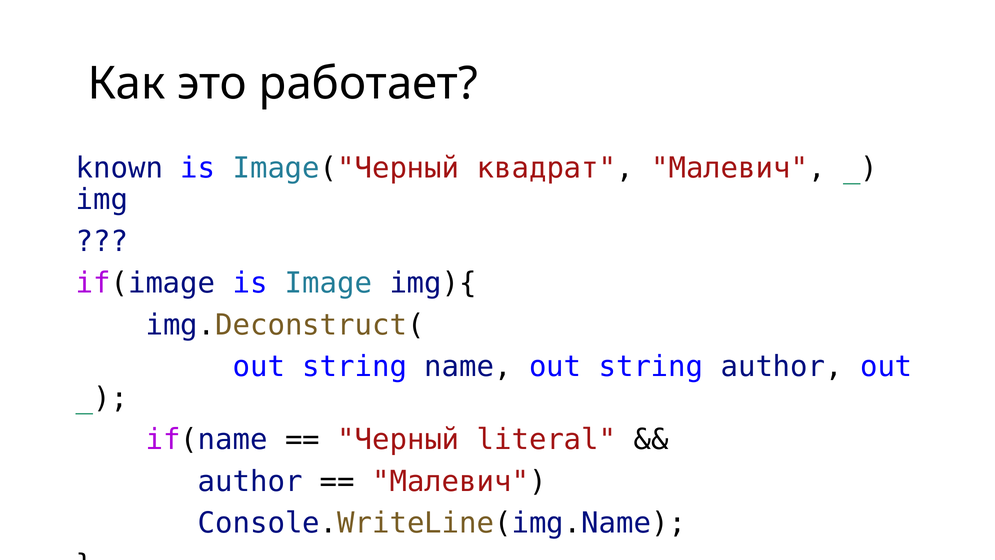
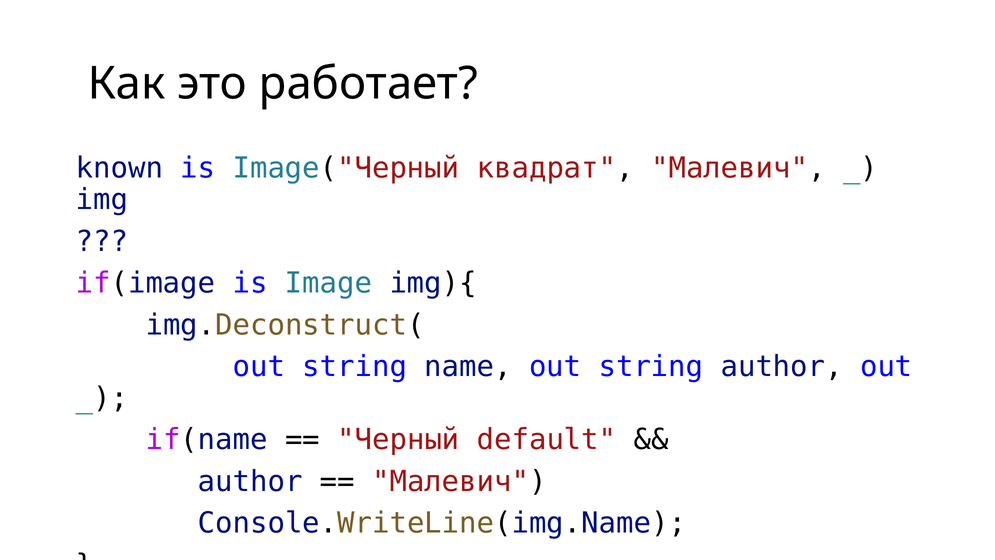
literal: literal -> default
